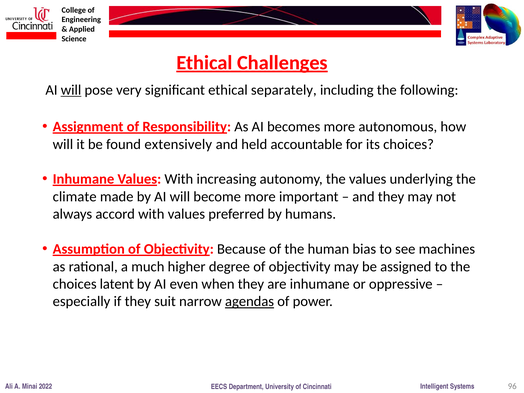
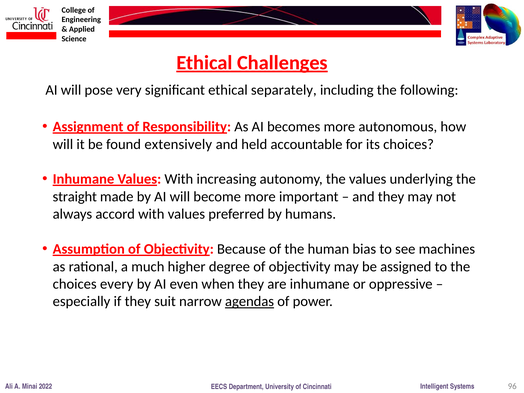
will at (71, 90) underline: present -> none
climate: climate -> straight
latent: latent -> every
